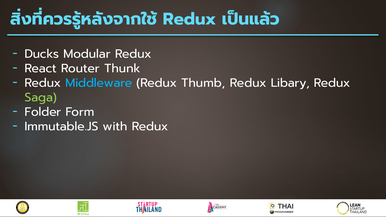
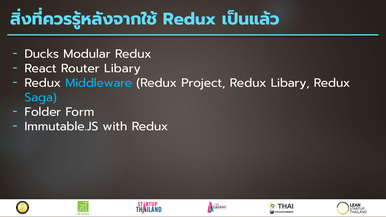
Router Thunk: Thunk -> Libary
Thumb: Thumb -> Project
Saga colour: light green -> light blue
